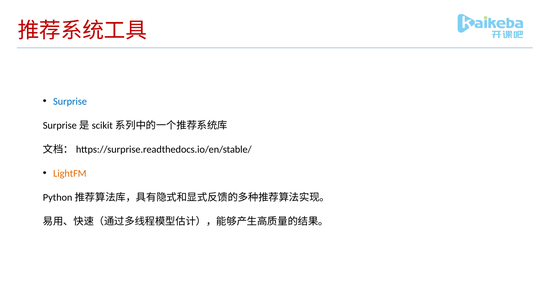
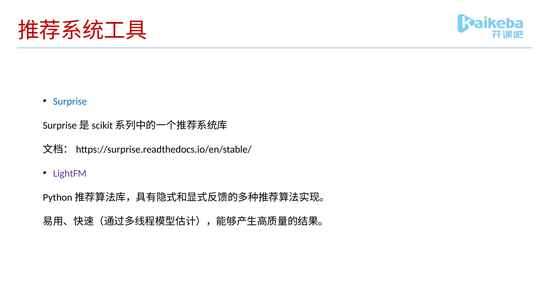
LightFM colour: orange -> purple
